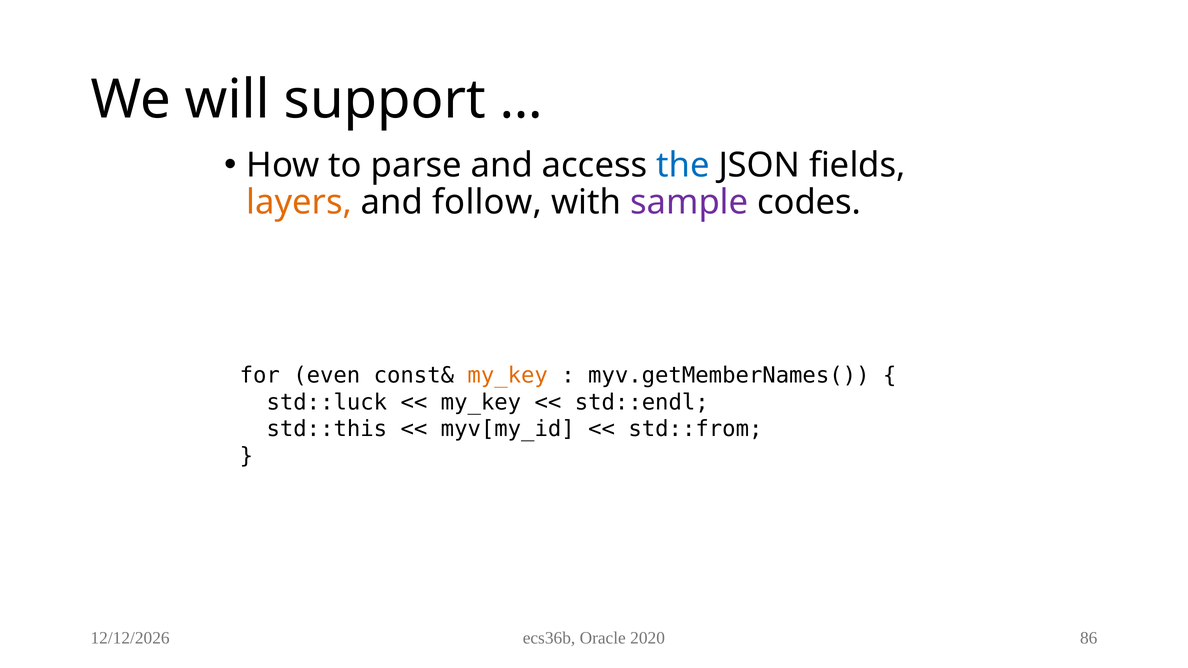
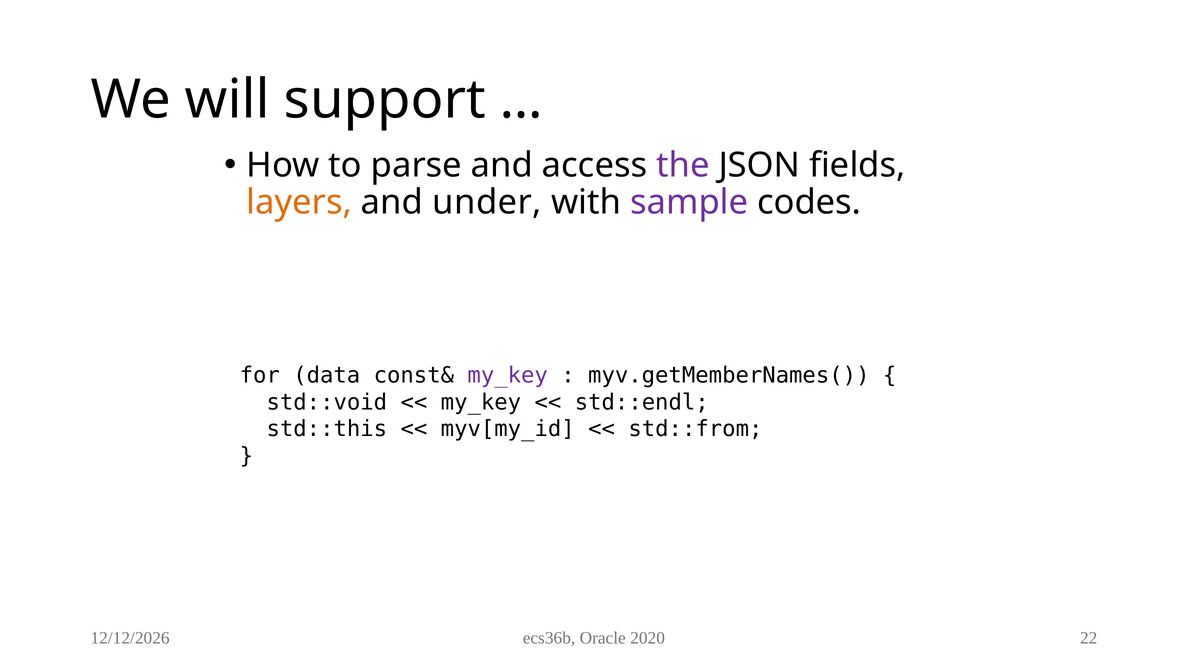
the colour: blue -> purple
follow: follow -> under
even: even -> data
my_key at (508, 376) colour: orange -> purple
std::luck: std::luck -> std::void
86: 86 -> 22
